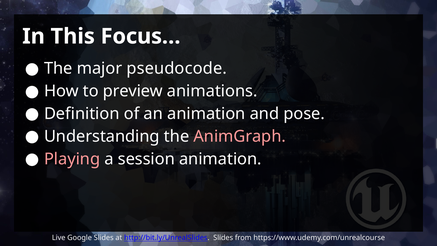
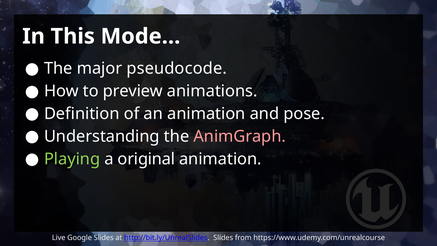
Focus…: Focus… -> Mode…
Playing colour: pink -> light green
session: session -> original
